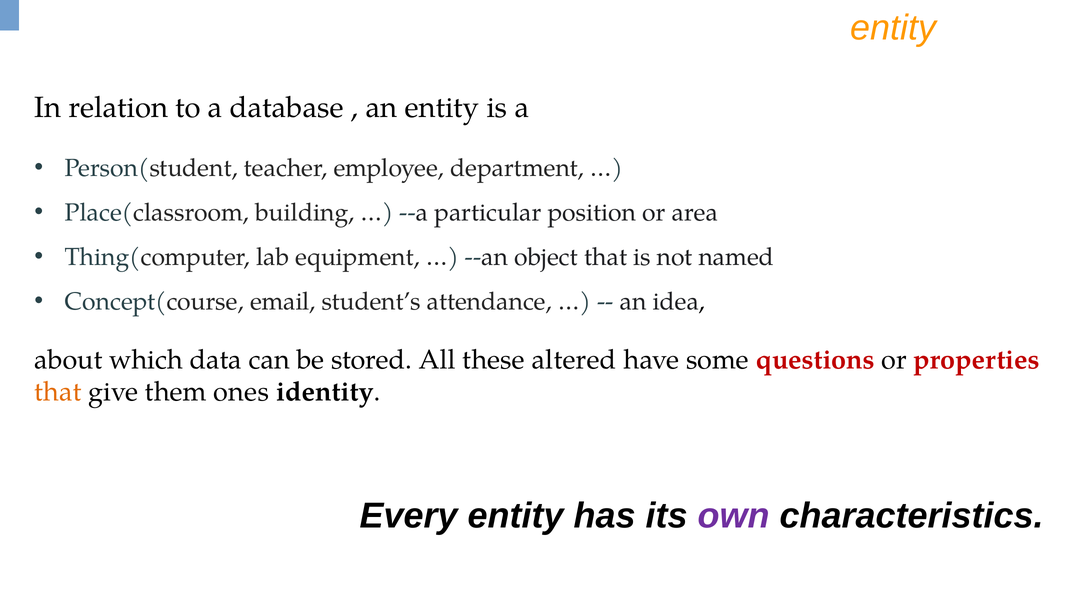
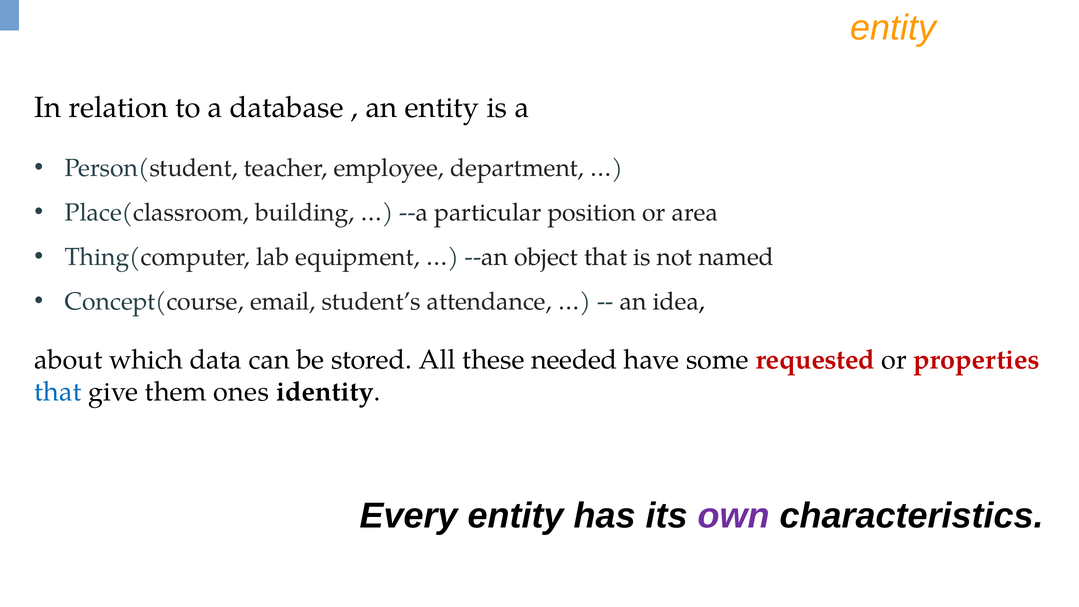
altered: altered -> needed
questions: questions -> requested
that at (58, 392) colour: orange -> blue
